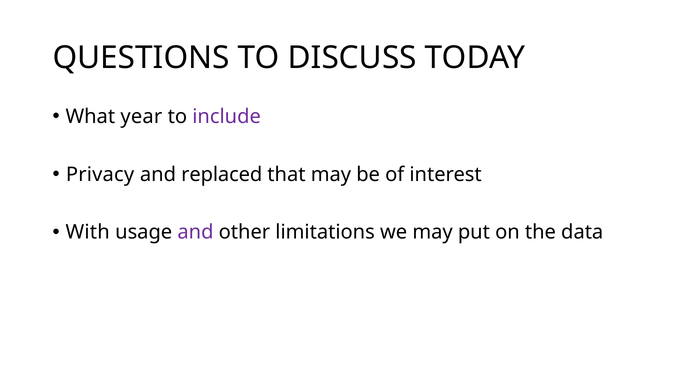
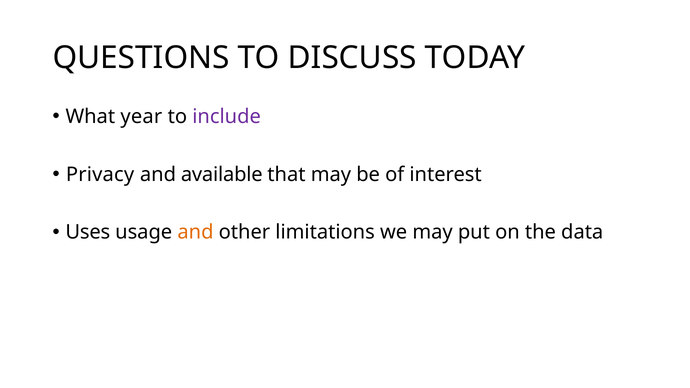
replaced: replaced -> available
With: With -> Uses
and at (195, 232) colour: purple -> orange
